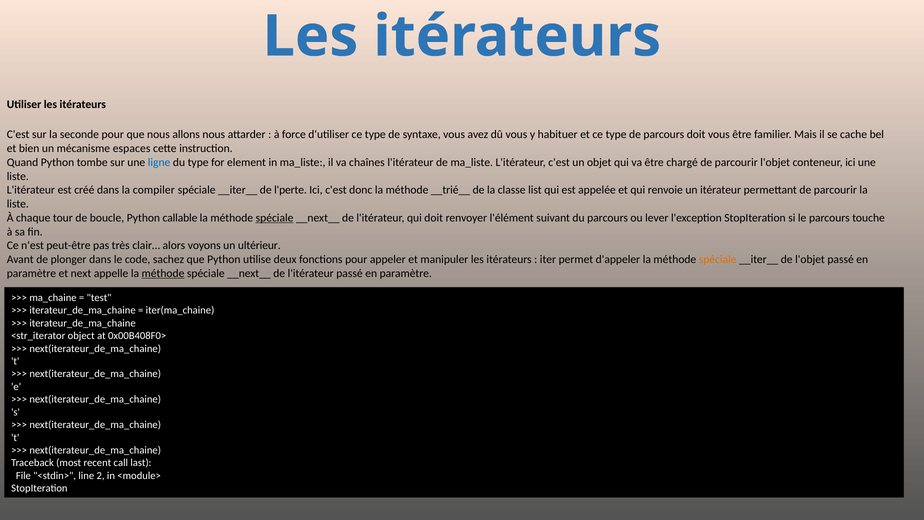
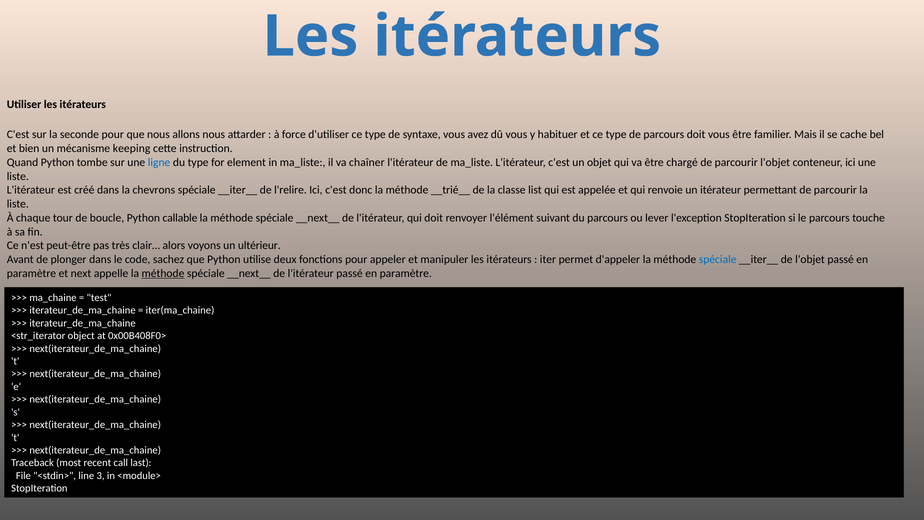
espaces: espaces -> keeping
chaînes: chaînes -> chaîner
compiler: compiler -> chevrons
l'perte: l'perte -> l'relire
spéciale at (275, 218) underline: present -> none
spéciale at (718, 259) colour: orange -> blue
2: 2 -> 3
